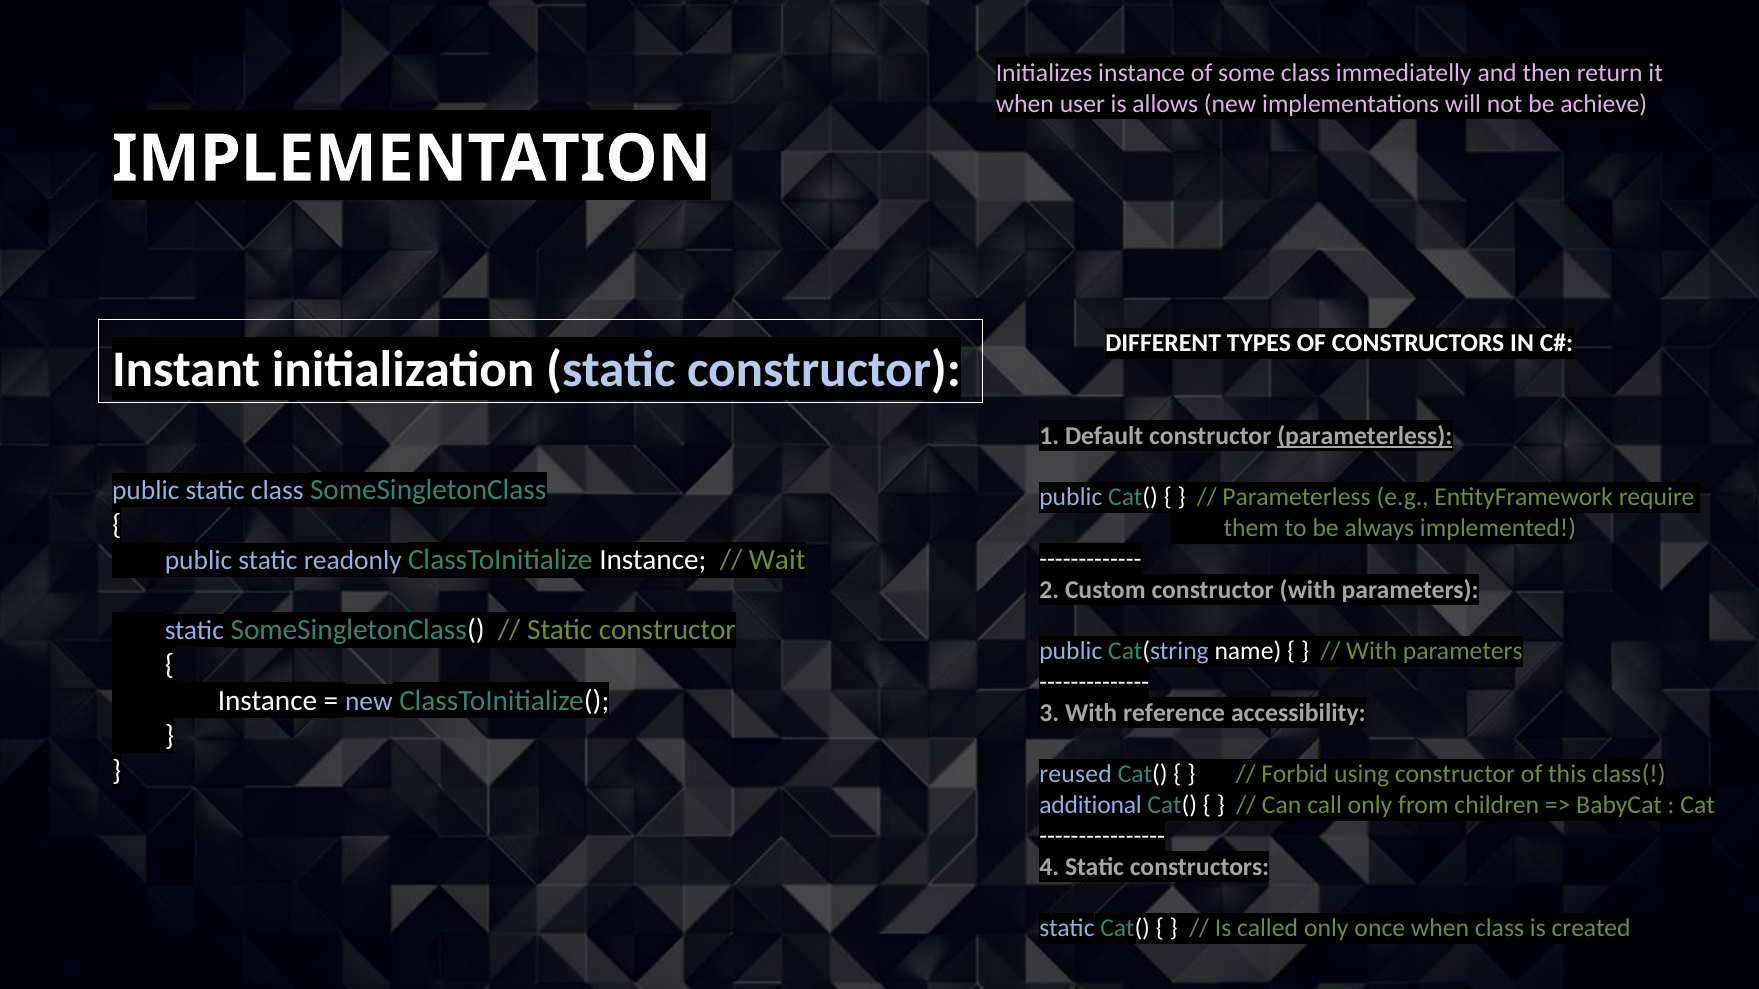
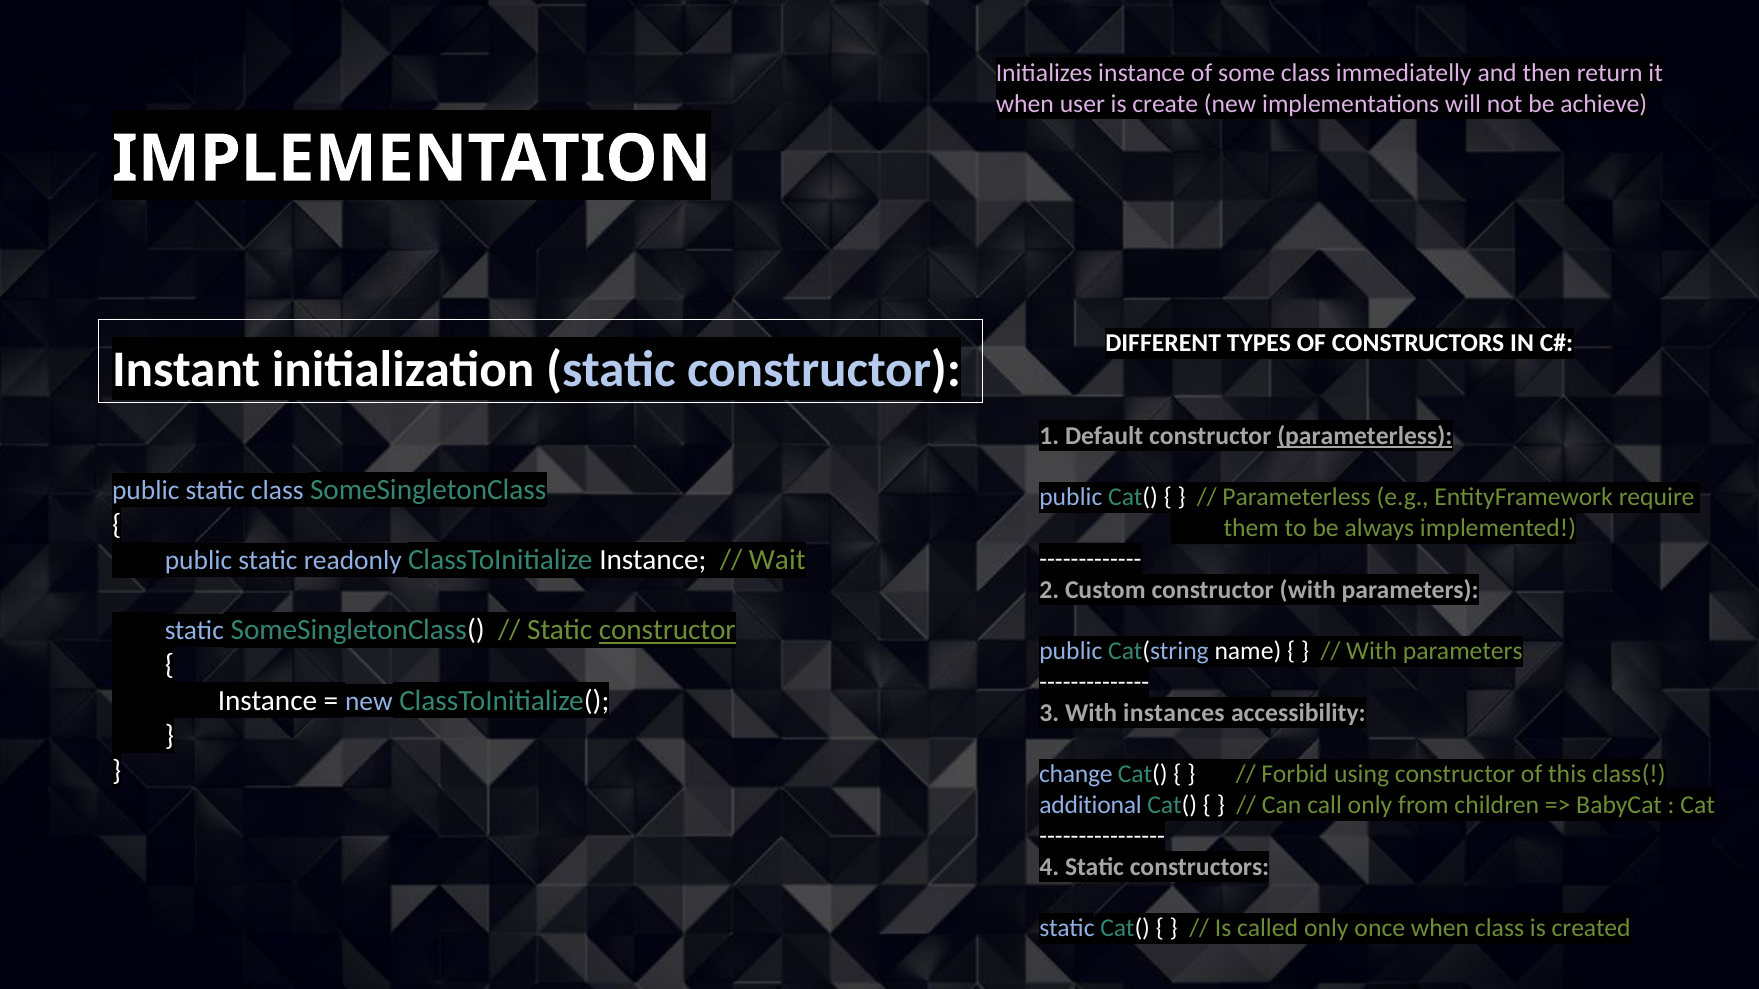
allows: allows -> create
constructor at (667, 630) underline: none -> present
reference: reference -> instances
reused: reused -> change
